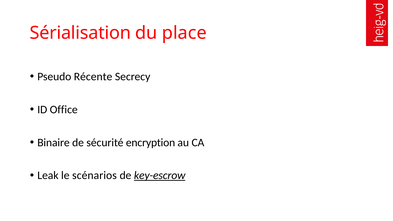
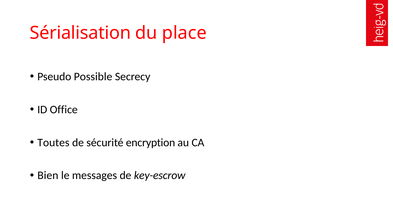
Récente: Récente -> Possible
Binaire: Binaire -> Toutes
Leak: Leak -> Bien
scénarios: scénarios -> messages
key-escrow underline: present -> none
